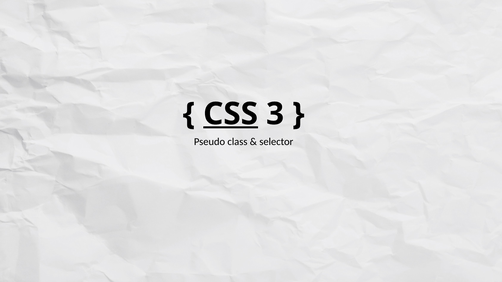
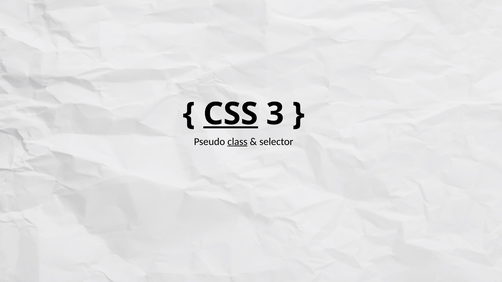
class underline: none -> present
